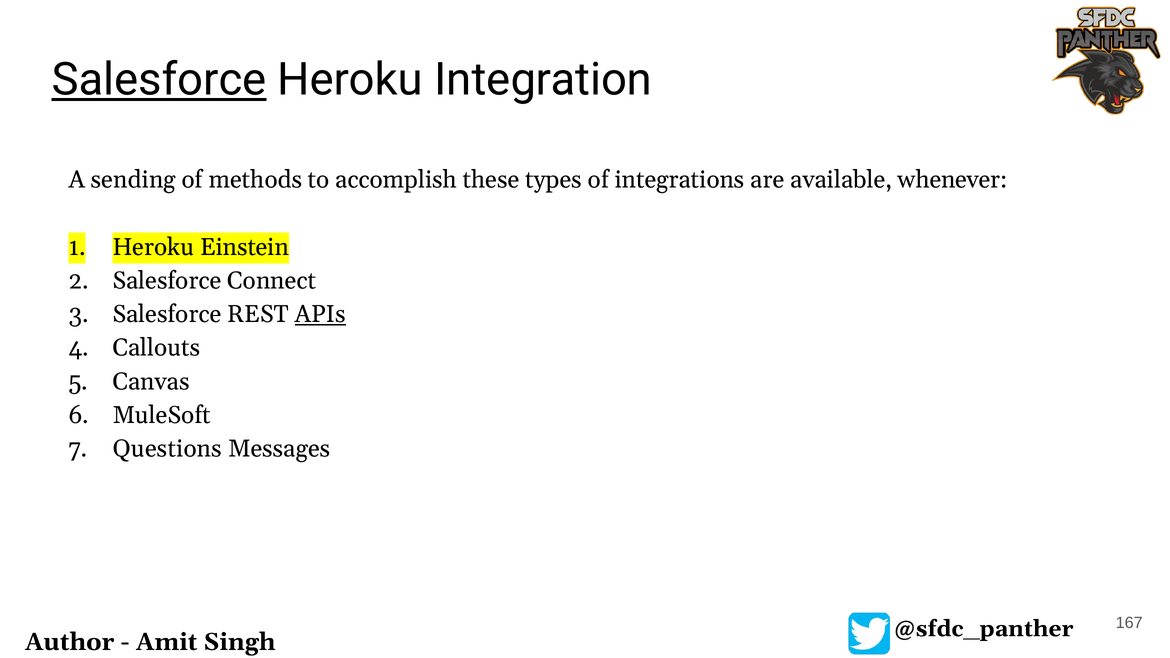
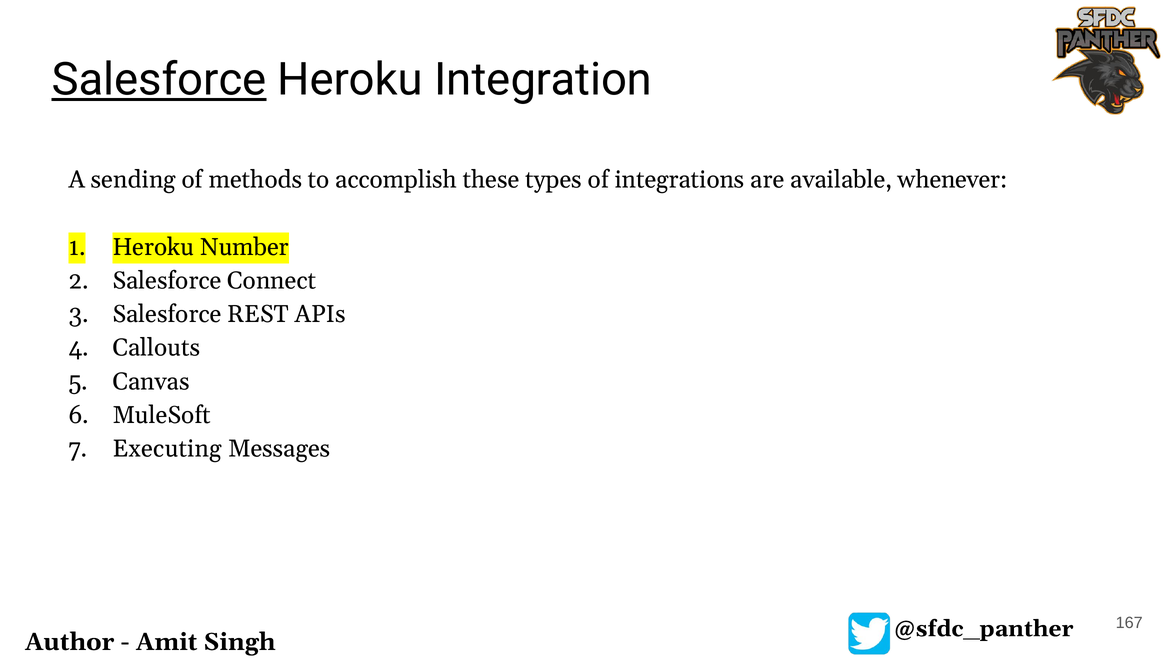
Einstein: Einstein -> Number
APIs underline: present -> none
Questions: Questions -> Executing
